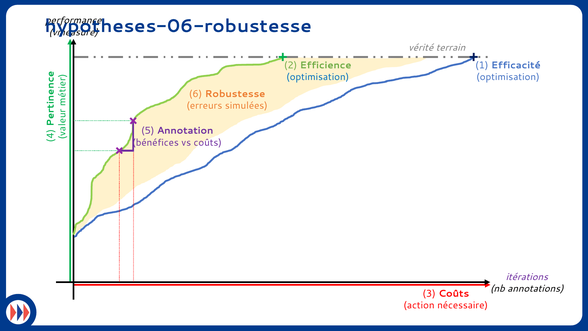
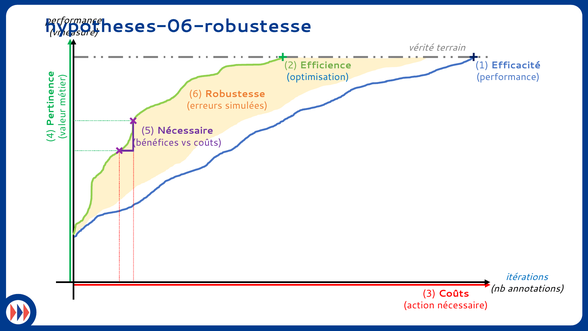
optimisation at (508, 77): optimisation -> performance
5 Annotation: Annotation -> Nécessaire
itérations colour: purple -> blue
